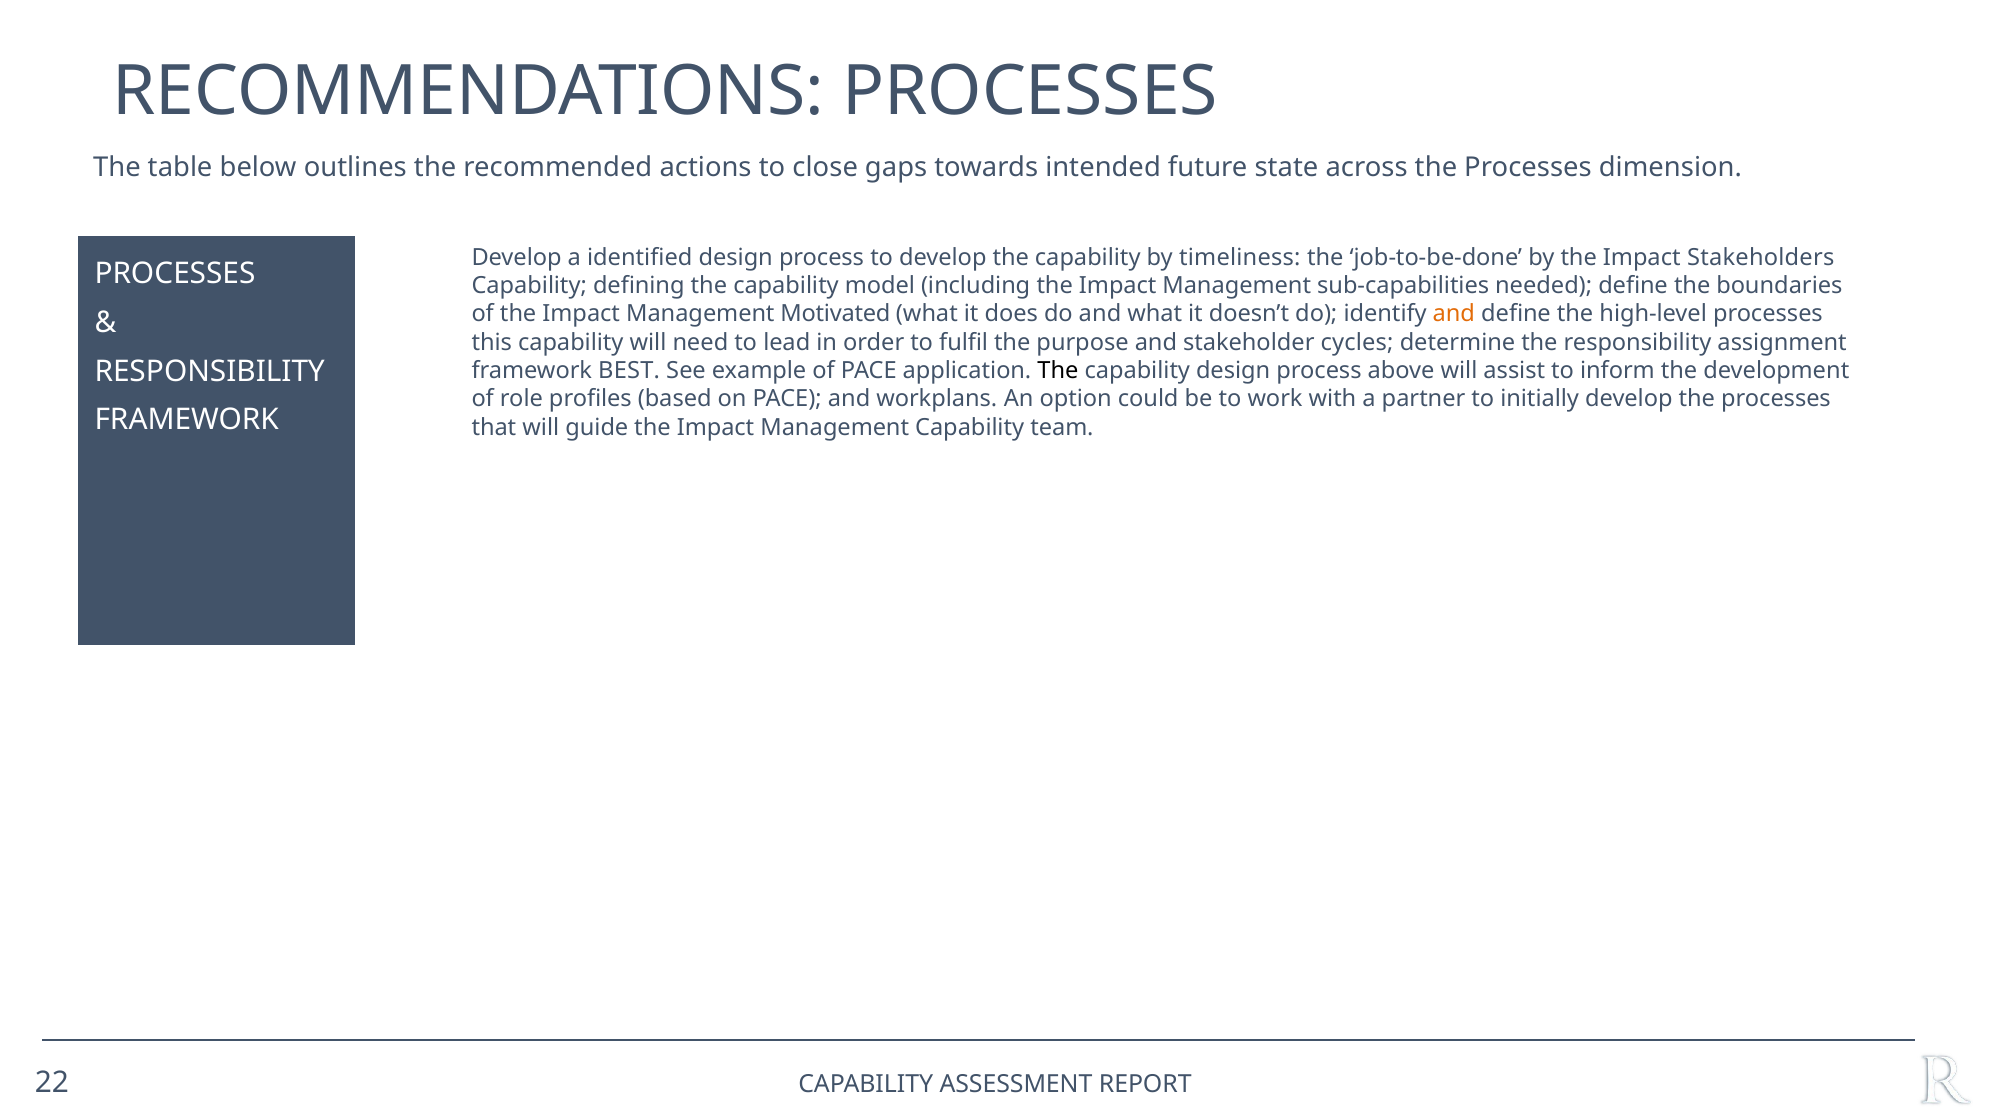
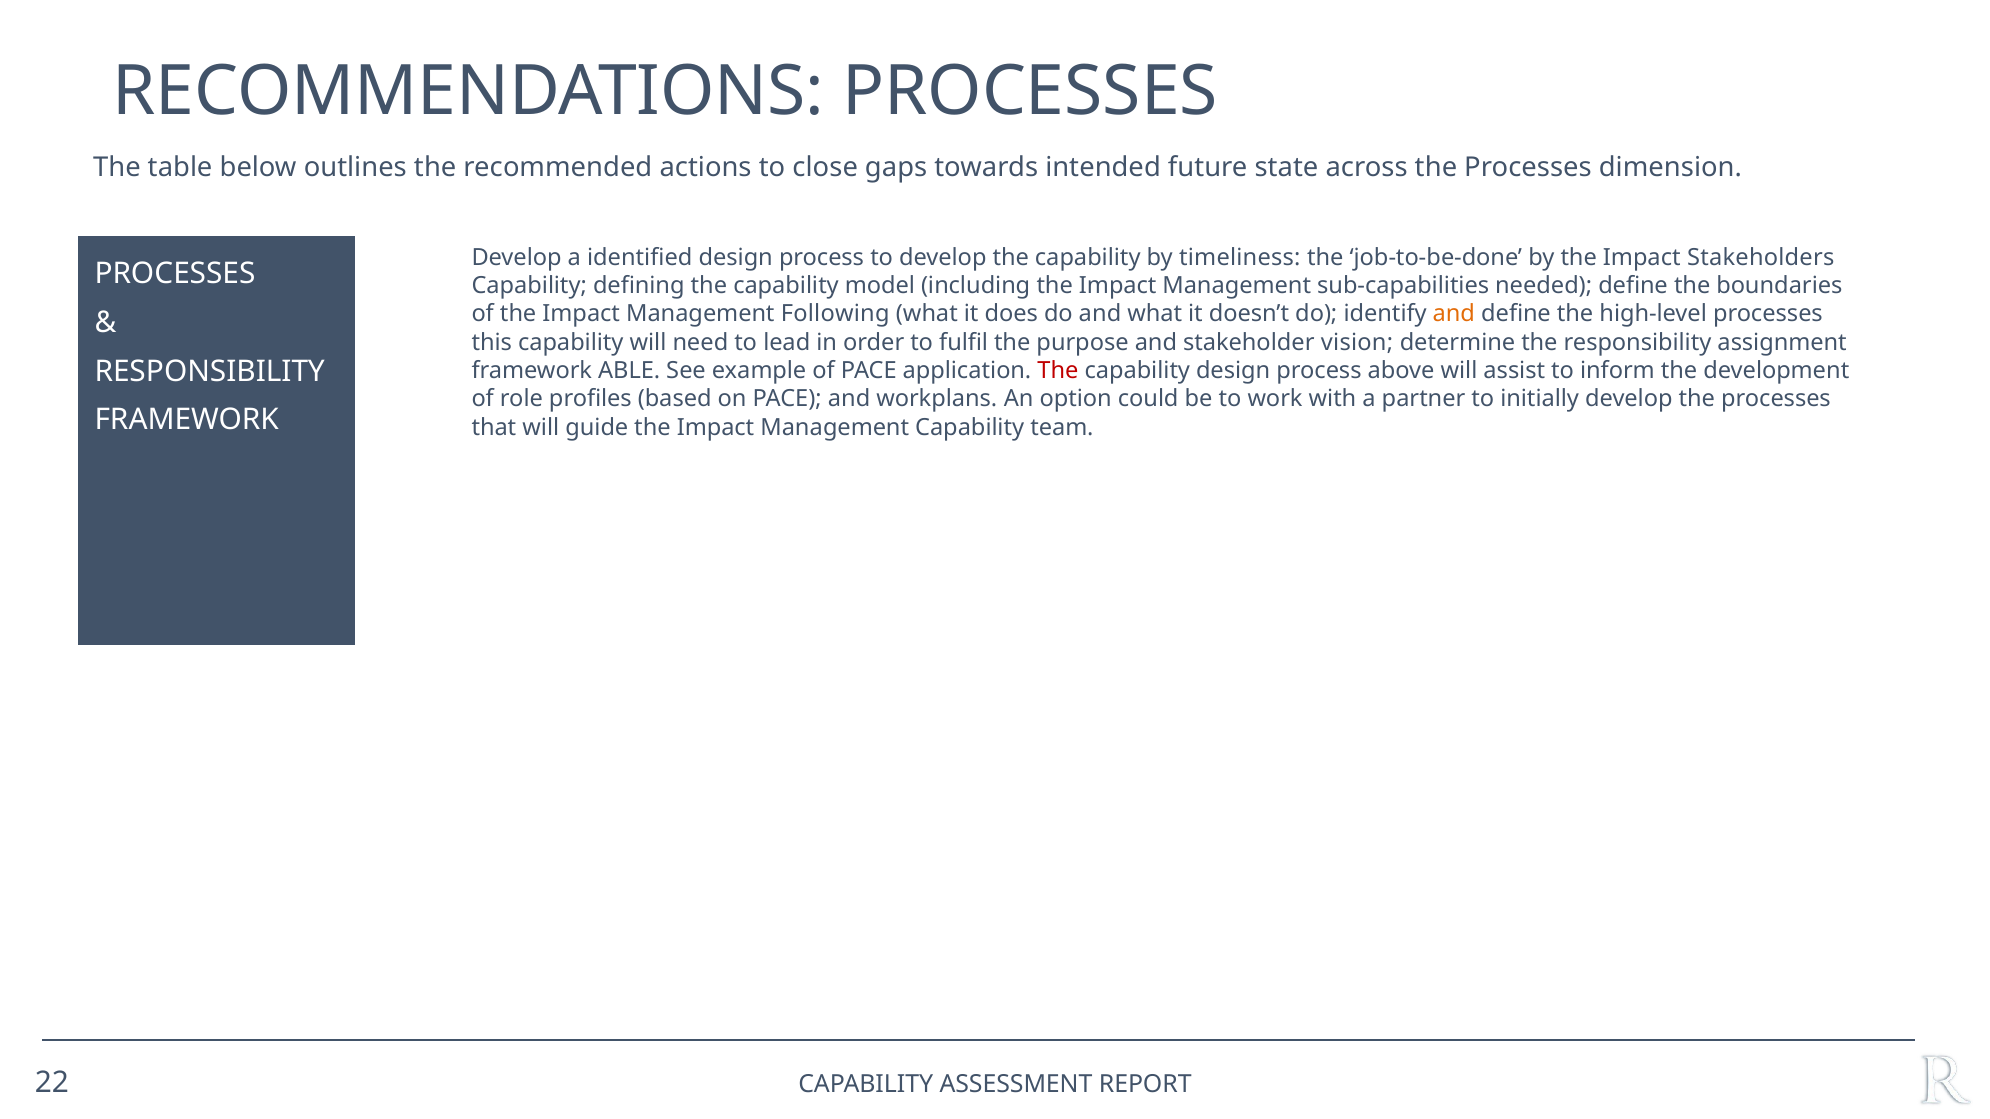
Motivated: Motivated -> Following
cycles: cycles -> vision
BEST: BEST -> ABLE
The at (1058, 371) colour: black -> red
